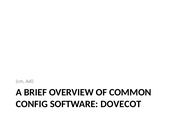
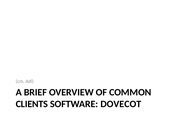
CONFIG: CONFIG -> CLIENTS
